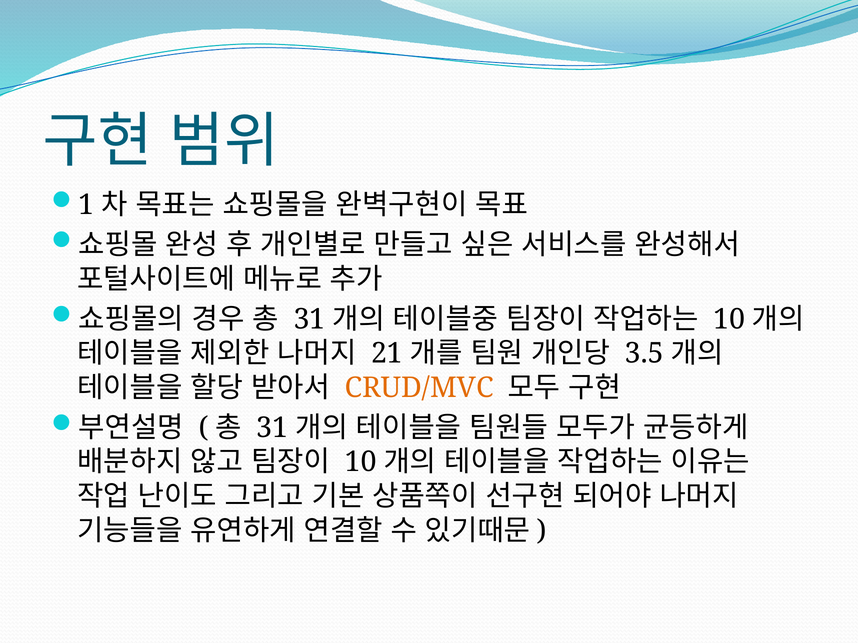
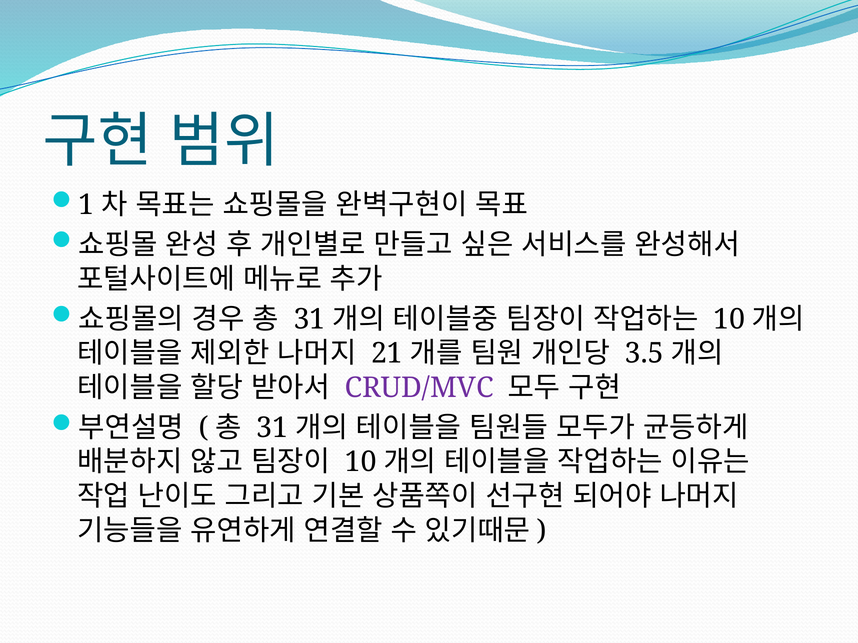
CRUD/MVC colour: orange -> purple
